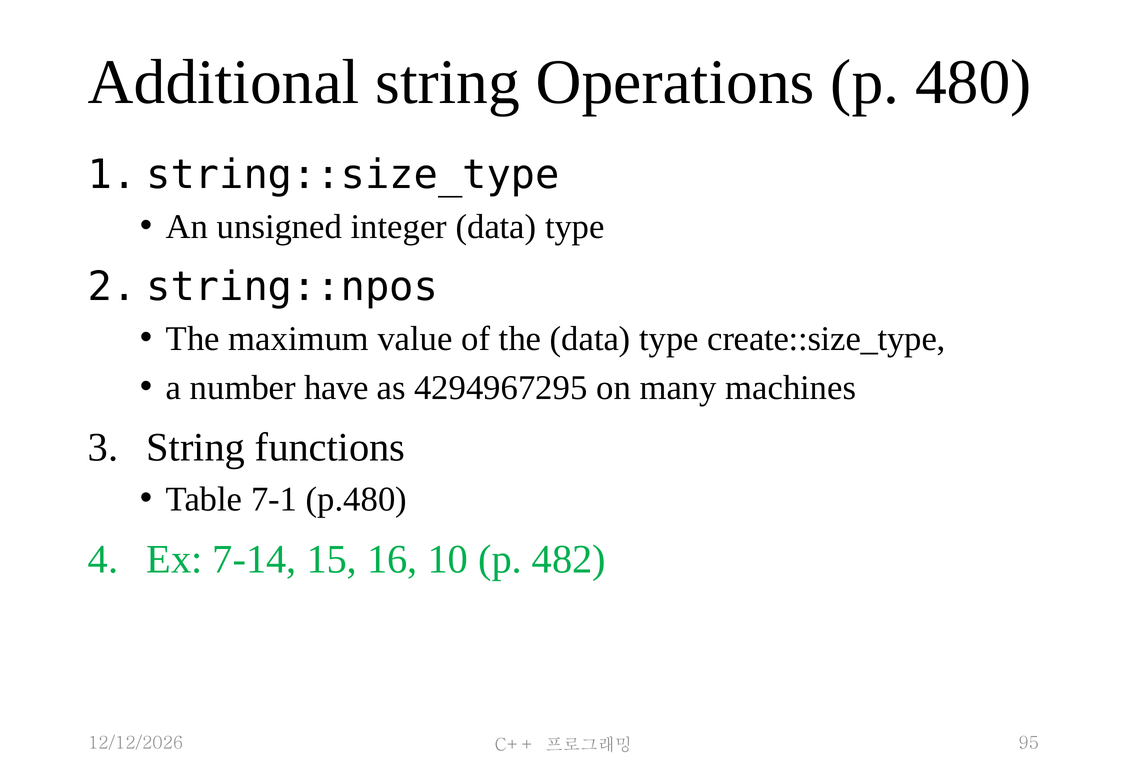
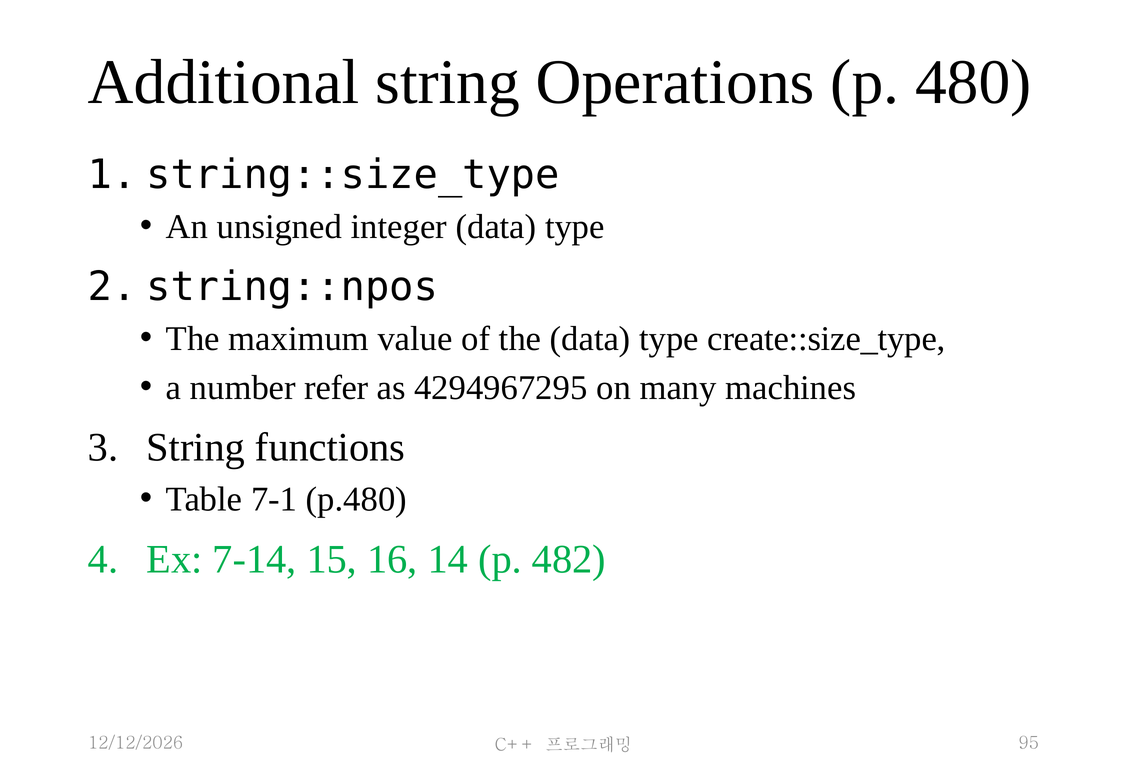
have: have -> refer
10: 10 -> 14
